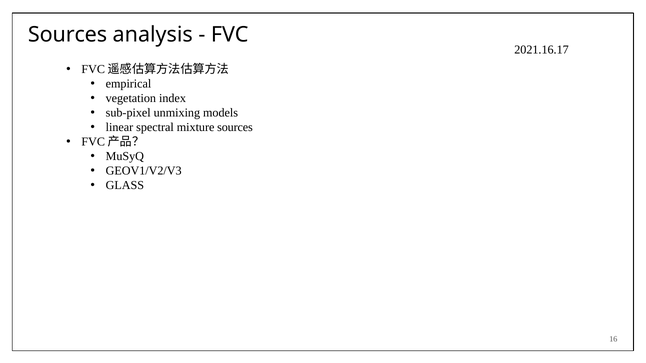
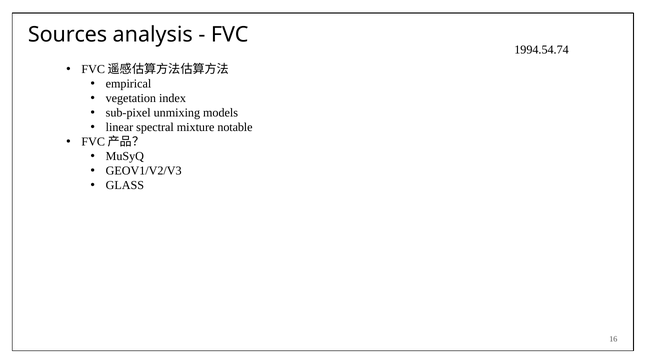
2021.16.17: 2021.16.17 -> 1994.54.74
mixture sources: sources -> notable
